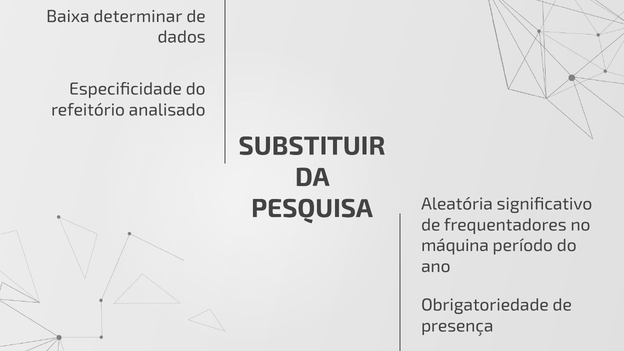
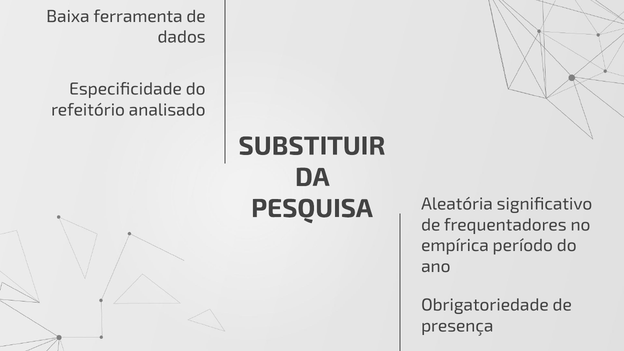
determinar: determinar -> ferramenta
máquina: máquina -> empírica
